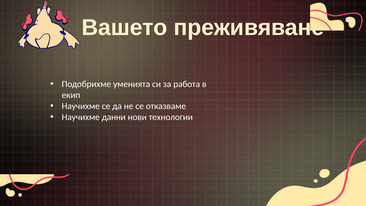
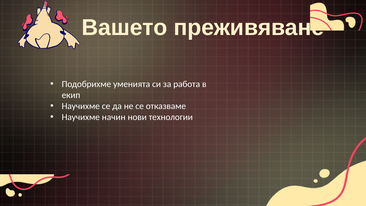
данни: данни -> начин
